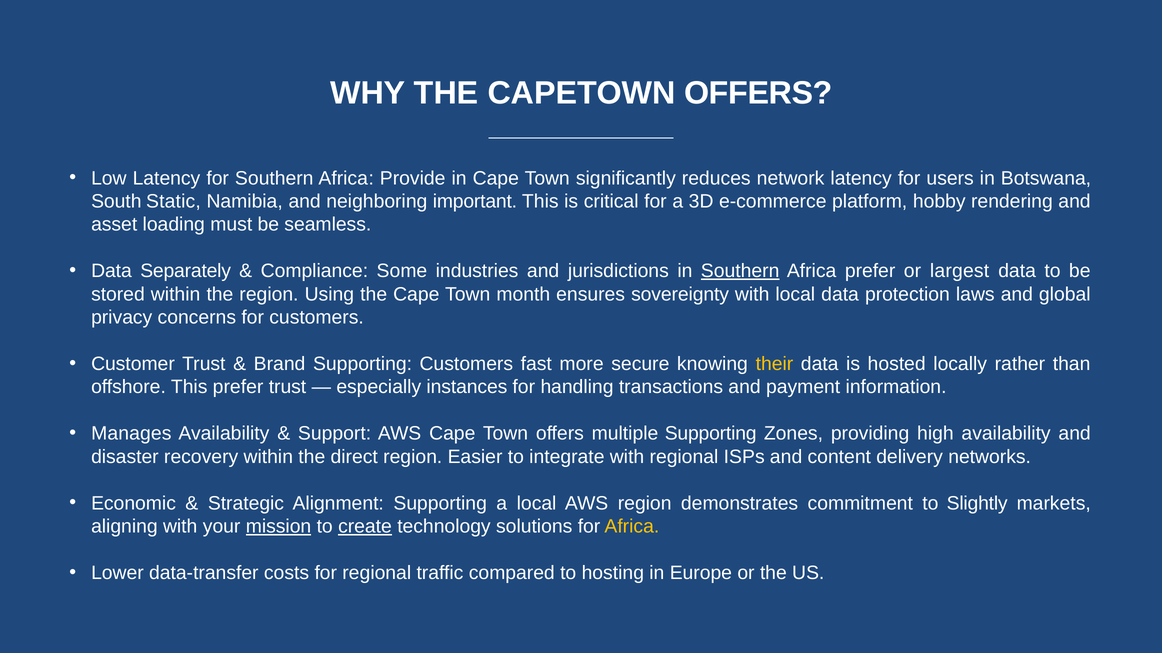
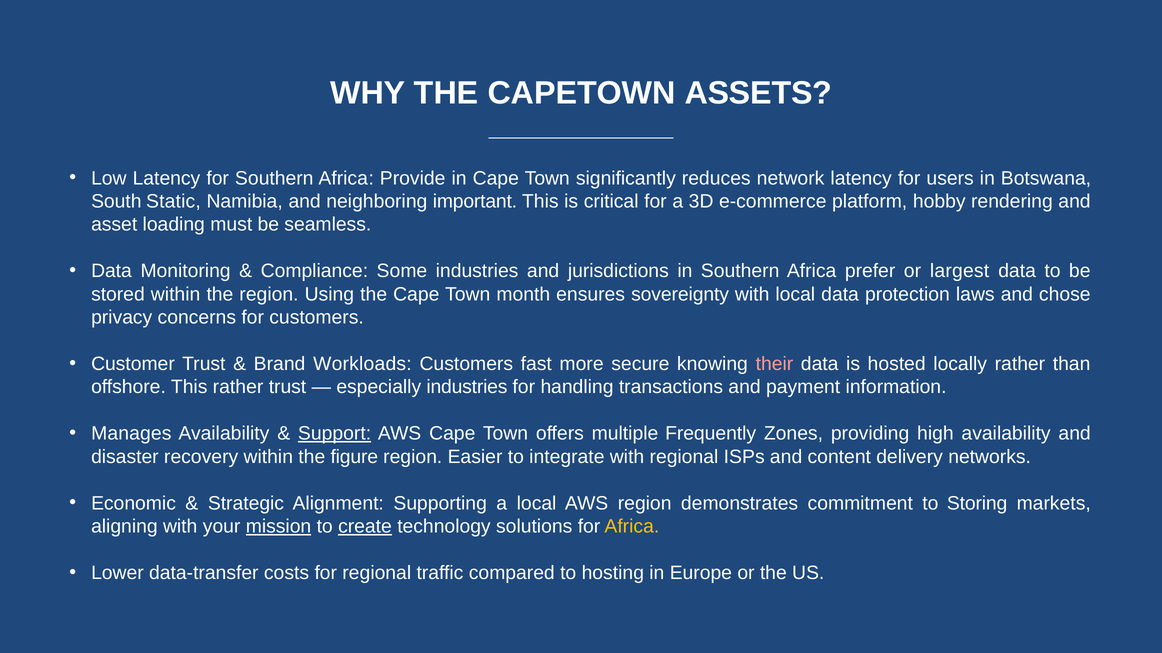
CAPETOWN OFFERS: OFFERS -> ASSETS
Separately: Separately -> Monitoring
Southern at (740, 271) underline: present -> none
global: global -> chose
Brand Supporting: Supporting -> Workloads
their colour: yellow -> pink
This prefer: prefer -> rather
especially instances: instances -> industries
Support underline: none -> present
multiple Supporting: Supporting -> Frequently
direct: direct -> figure
Slightly: Slightly -> Storing
